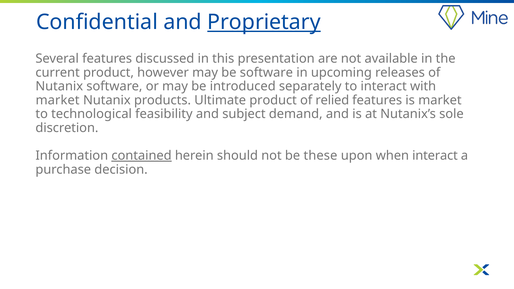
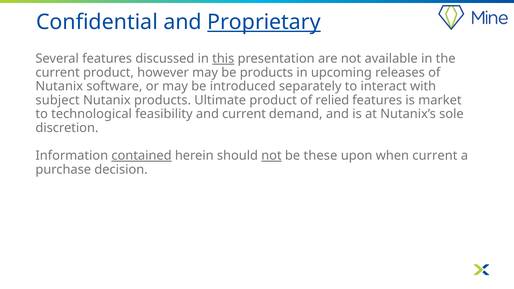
this underline: none -> present
be software: software -> products
market at (58, 100): market -> subject
and subject: subject -> current
not at (271, 156) underline: none -> present
when interact: interact -> current
